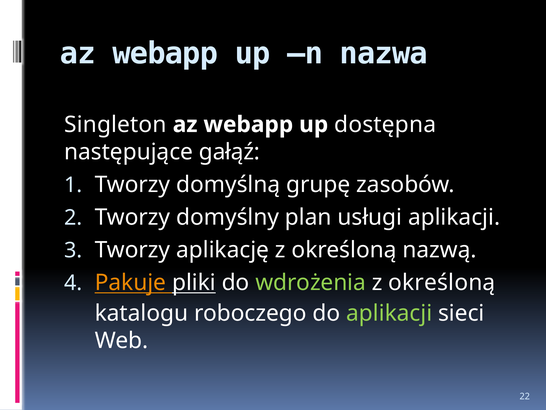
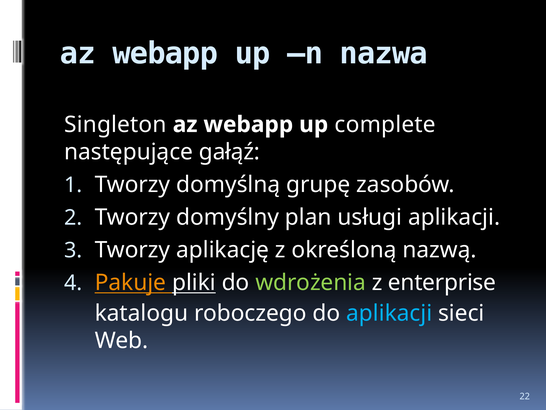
dostępna: dostępna -> complete
określoną at (442, 282): określoną -> enterprise
aplikacji at (389, 313) colour: light green -> light blue
